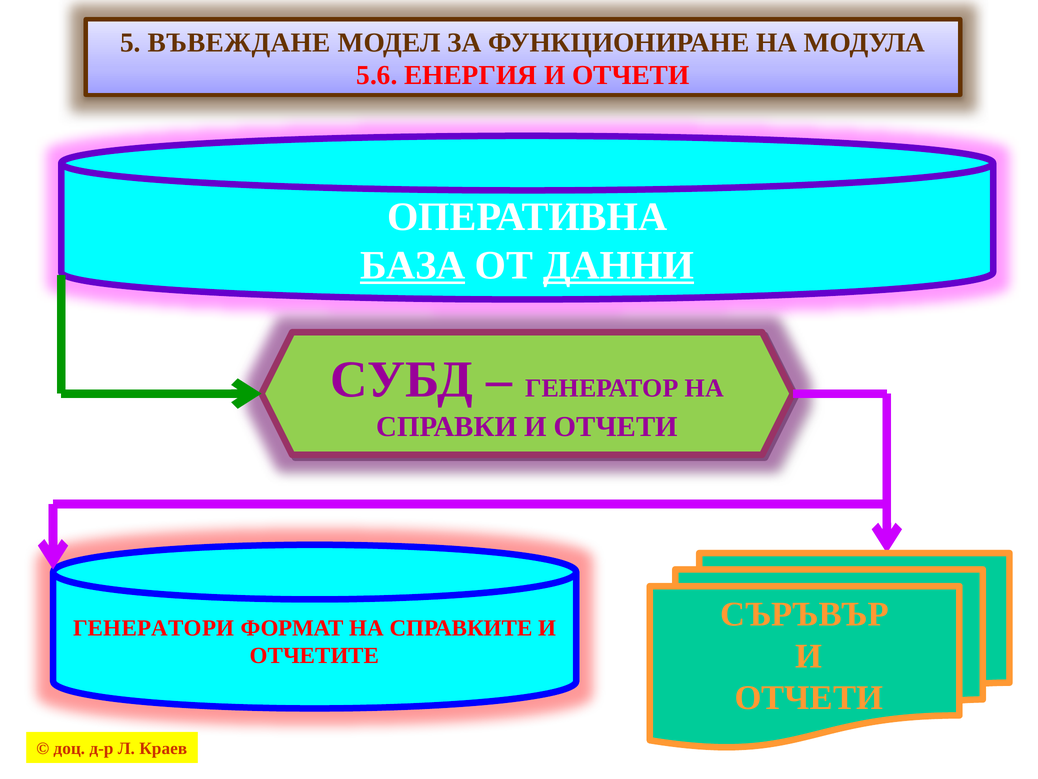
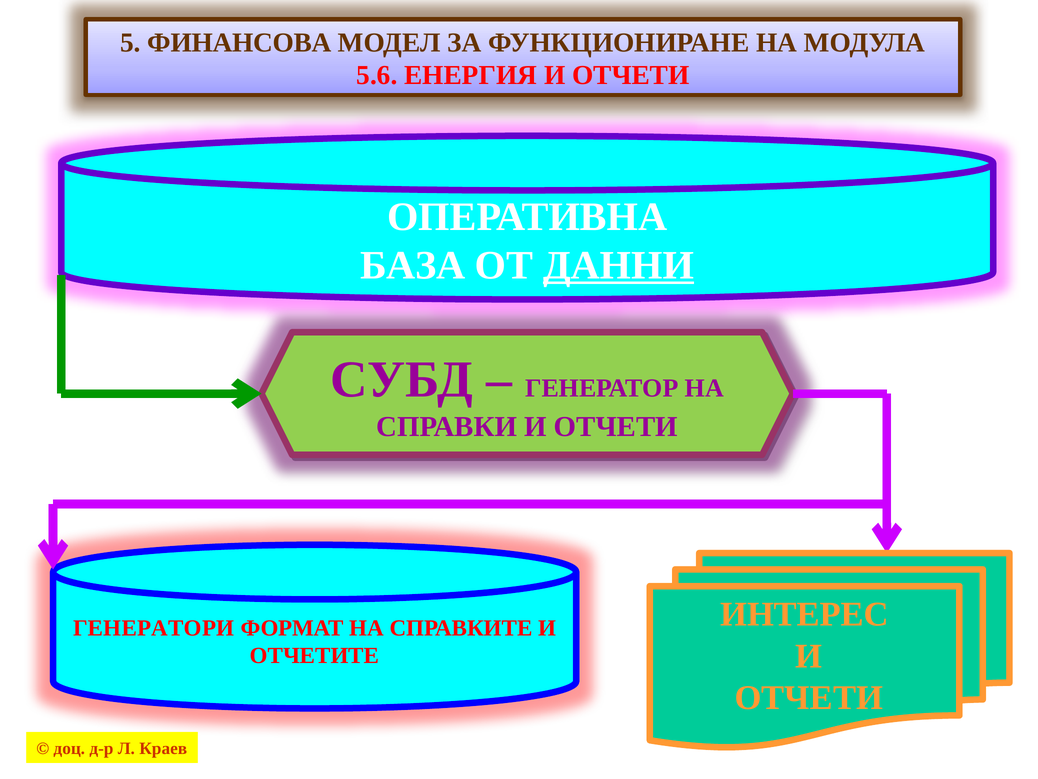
ВЪВЕЖДАНЕ: ВЪВЕЖДАНЕ -> ФИНАНСОВА
БАЗА underline: present -> none
СЪРЪВЪР: СЪРЪВЪР -> ИНТЕРЕС
